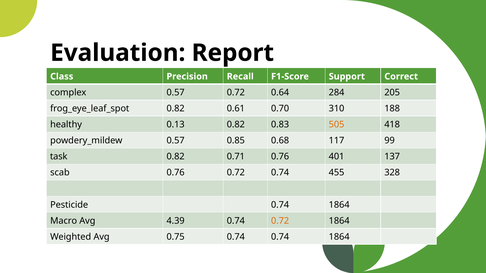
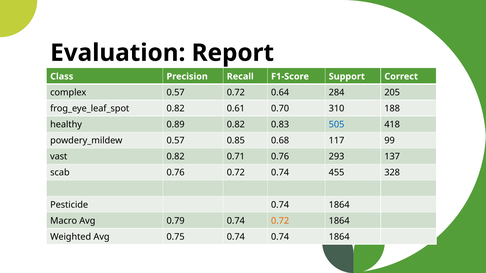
0.13: 0.13 -> 0.89
505 colour: orange -> blue
task: task -> vast
401: 401 -> 293
4.39: 4.39 -> 0.79
